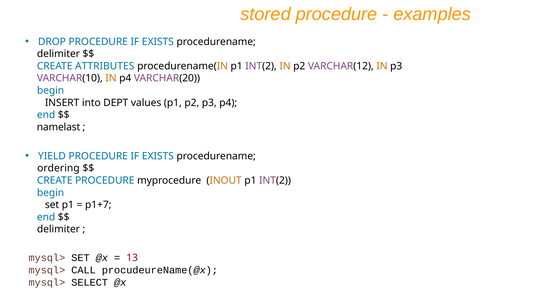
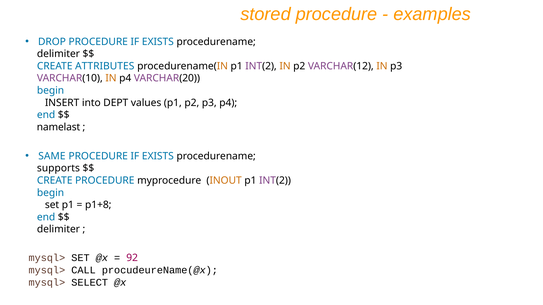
YIELD: YIELD -> SAME
ordering: ordering -> supports
p1+7: p1+7 -> p1+8
13: 13 -> 92
